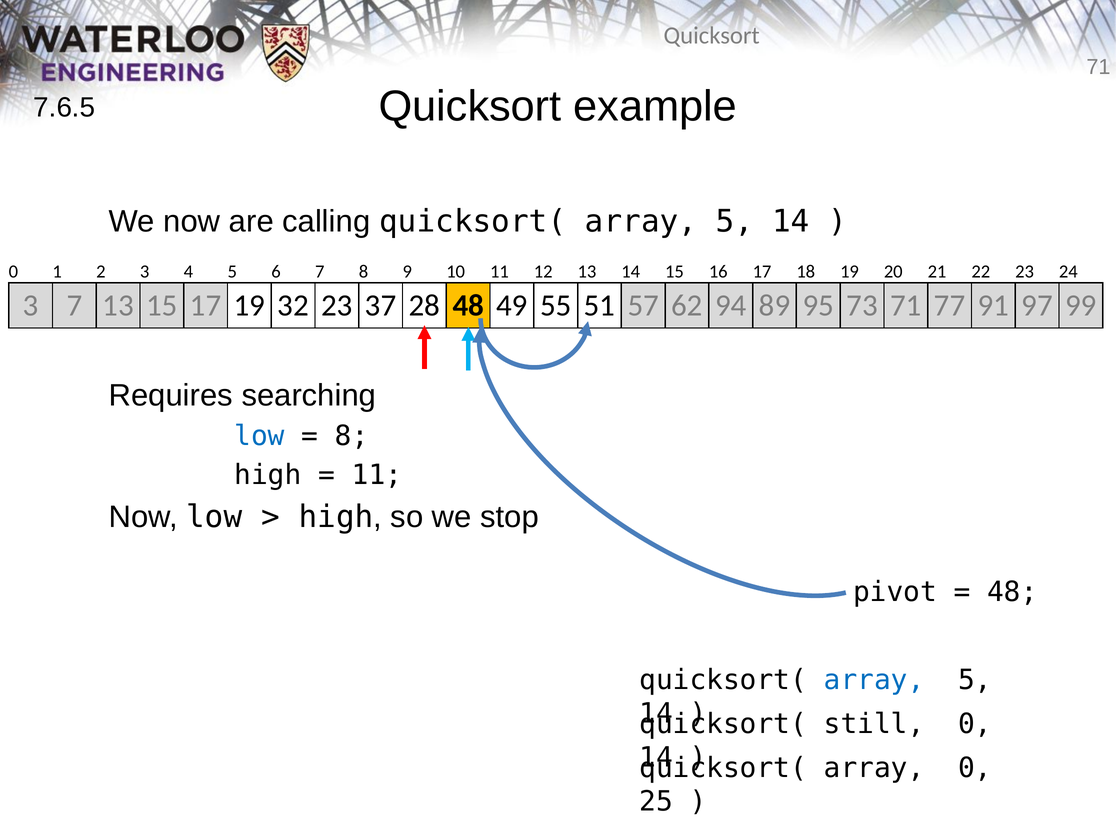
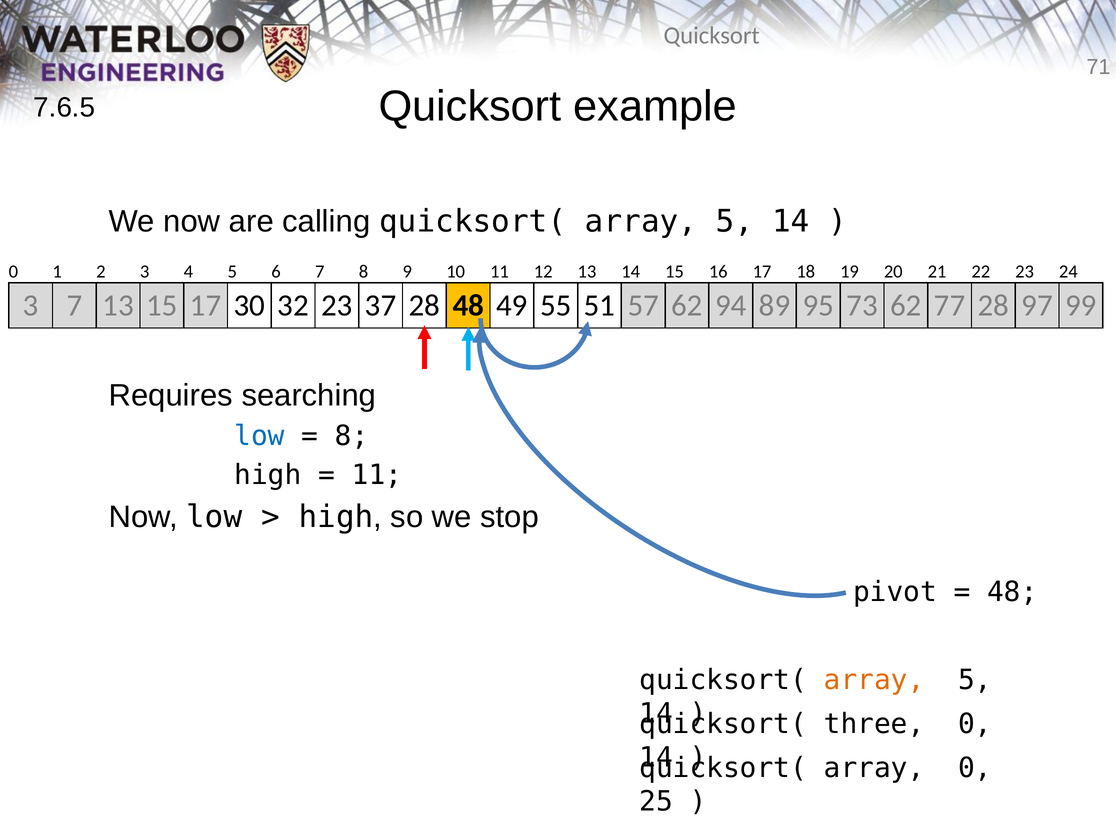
17 19: 19 -> 30
73 71: 71 -> 62
77 91: 91 -> 28
array at (874, 680) colour: blue -> orange
still: still -> three
